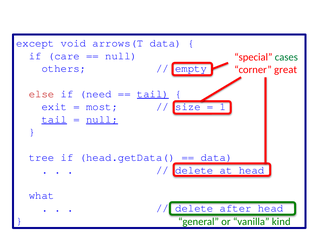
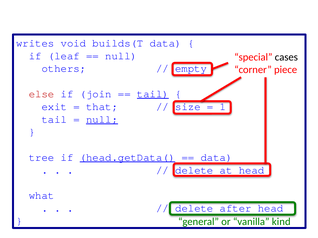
except: except -> writes
arrows(T: arrows(T -> builds(T
care: care -> leaf
cases colour: green -> black
great: great -> piece
need: need -> join
most: most -> that
tail at (54, 120) underline: present -> none
head.getData( underline: none -> present
